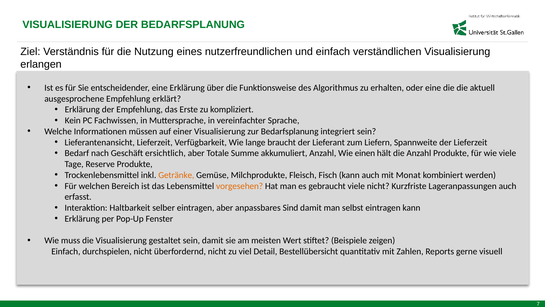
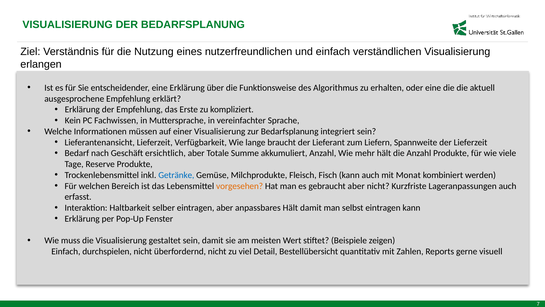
einen: einen -> mehr
Getränke colour: orange -> blue
gebraucht viele: viele -> aber
anpassbares Sind: Sind -> Hält
